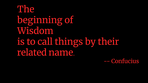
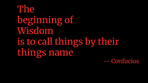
related at (32, 53): related -> things
